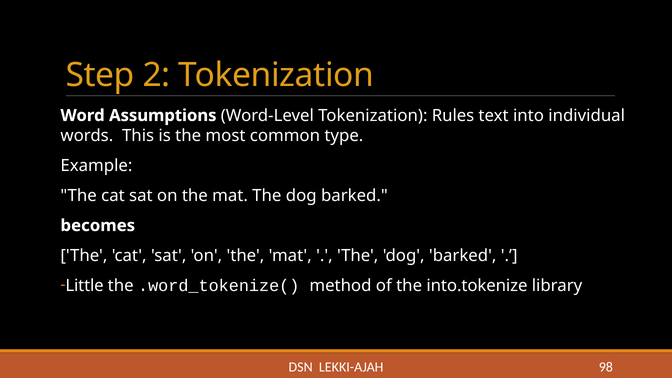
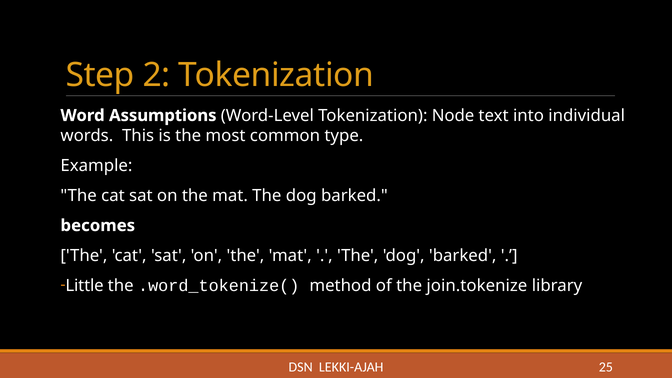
Rules: Rules -> Node
into.tokenize: into.tokenize -> join.tokenize
98: 98 -> 25
